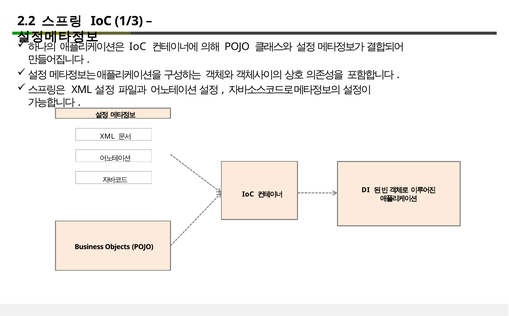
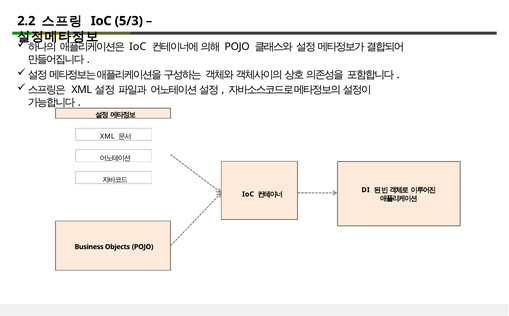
1/3: 1/3 -> 5/3
